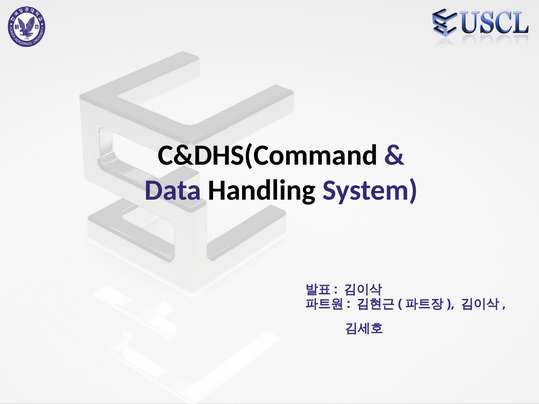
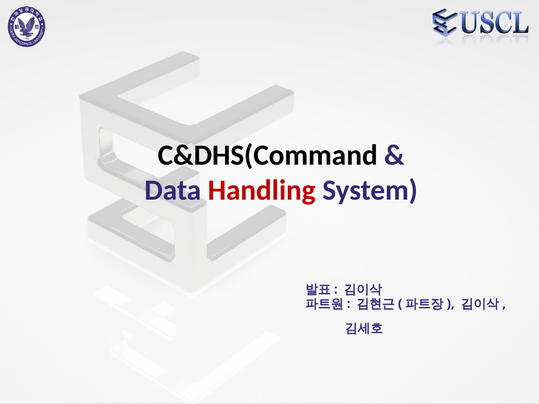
Handling colour: black -> red
